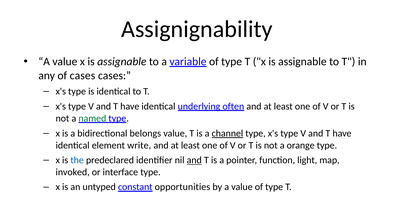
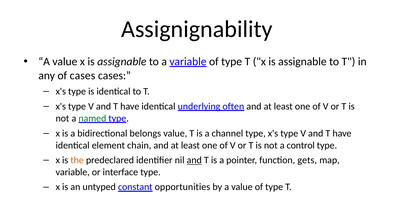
channel underline: present -> none
write: write -> chain
orange: orange -> control
the colour: blue -> orange
light: light -> gets
invoked at (73, 172): invoked -> variable
